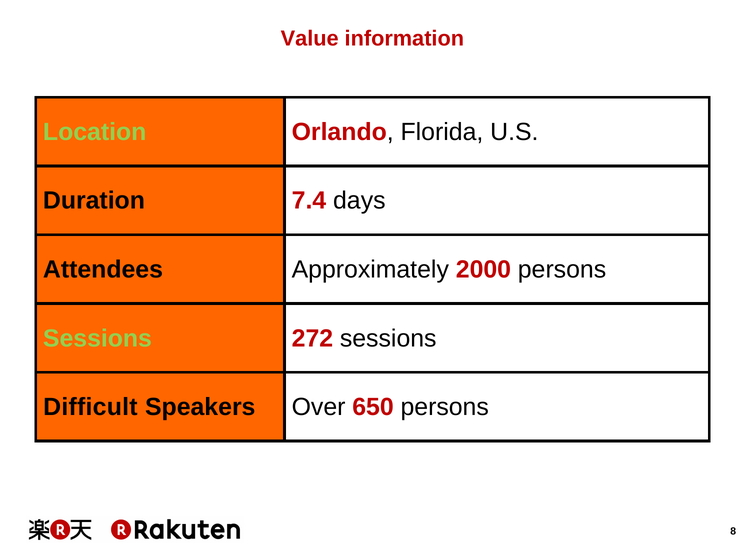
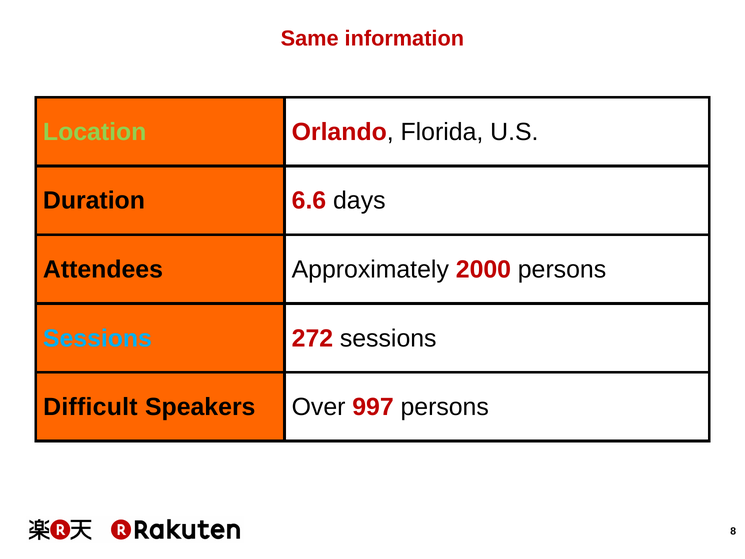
Value: Value -> Same
7.4: 7.4 -> 6.6
Sessions at (97, 338) colour: light green -> light blue
650: 650 -> 997
